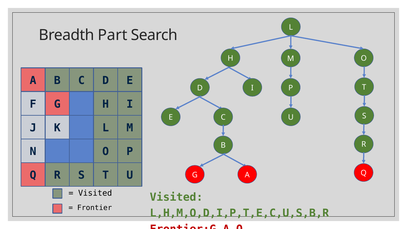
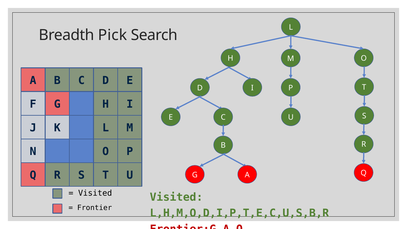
Part: Part -> Pick
